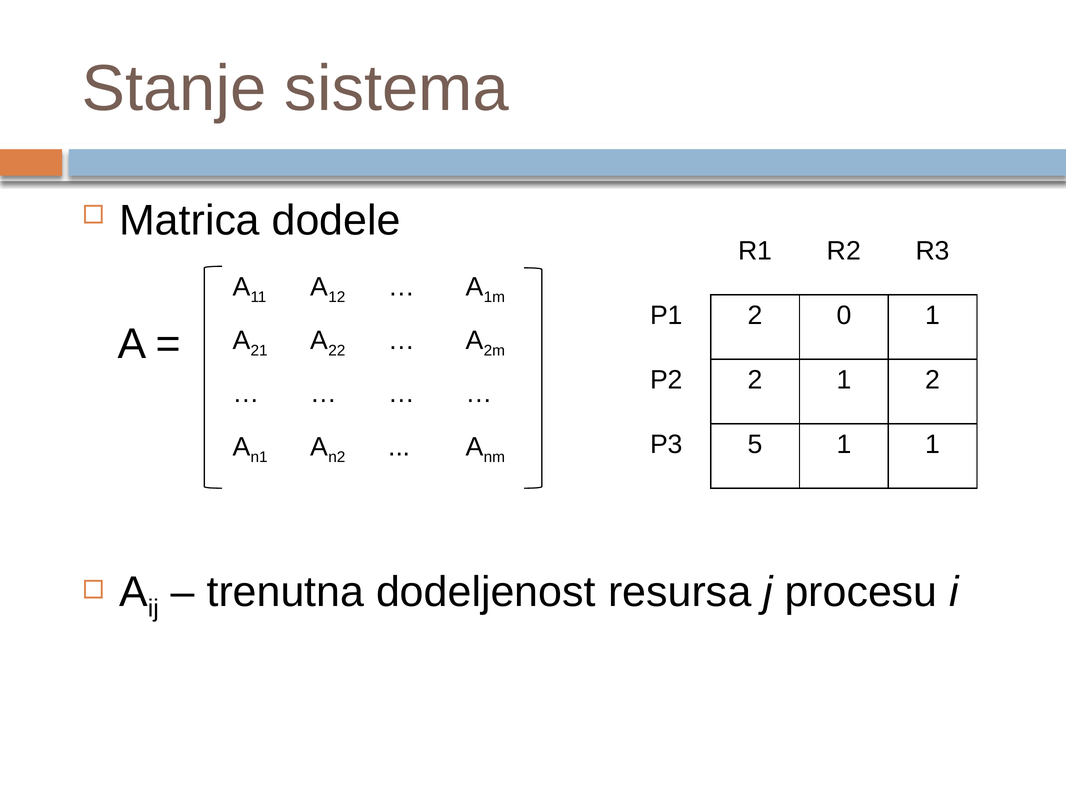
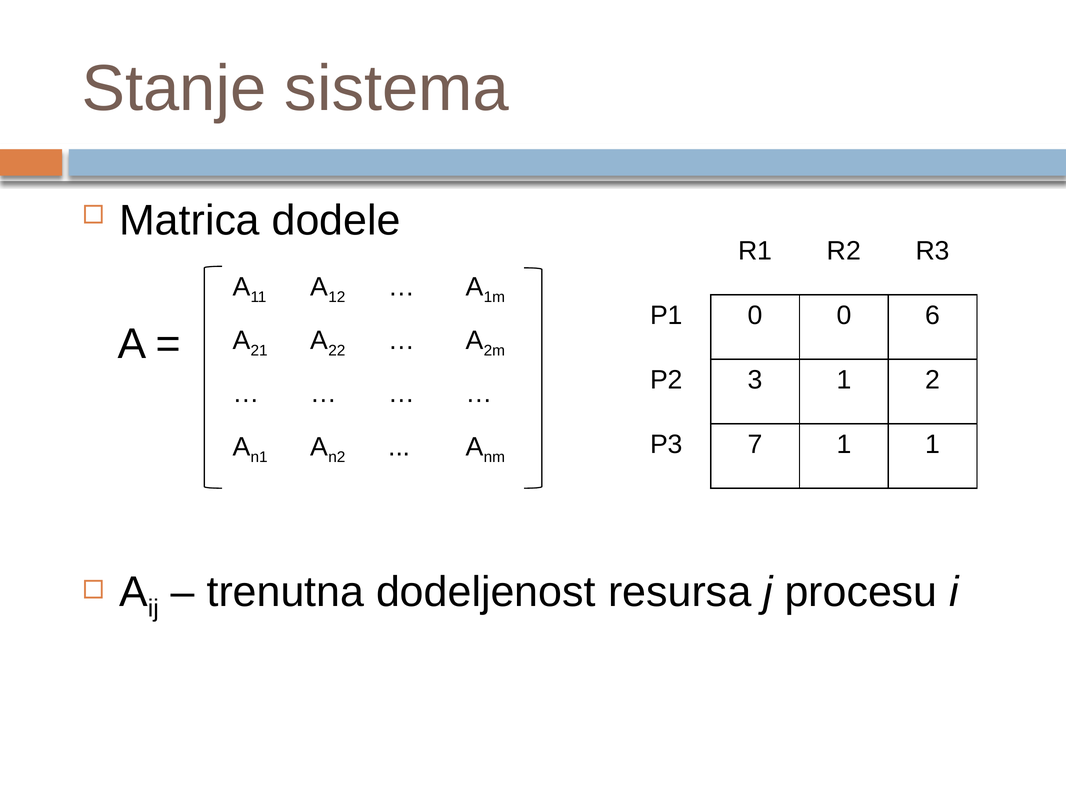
P1 2: 2 -> 0
0 1: 1 -> 6
P2 2: 2 -> 3
5: 5 -> 7
